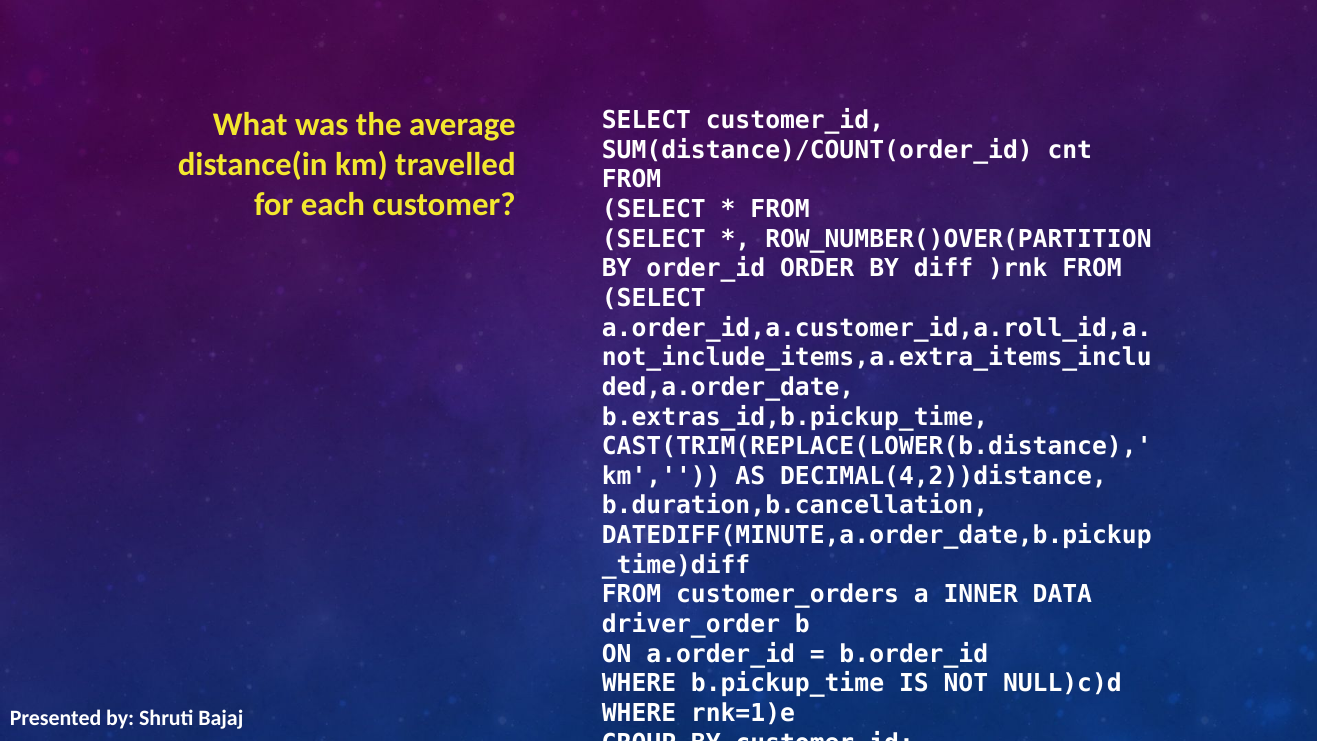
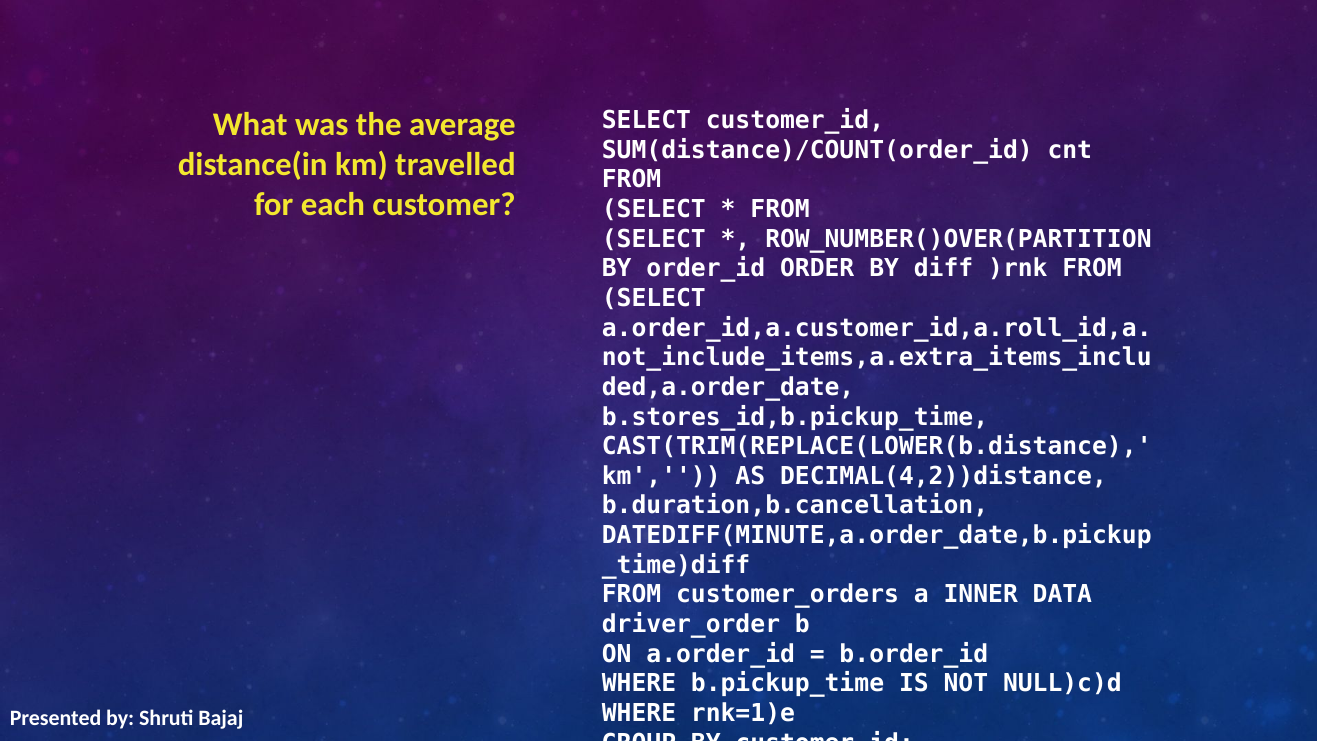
b.extras_id,b.pickup_time: b.extras_id,b.pickup_time -> b.stores_id,b.pickup_time
